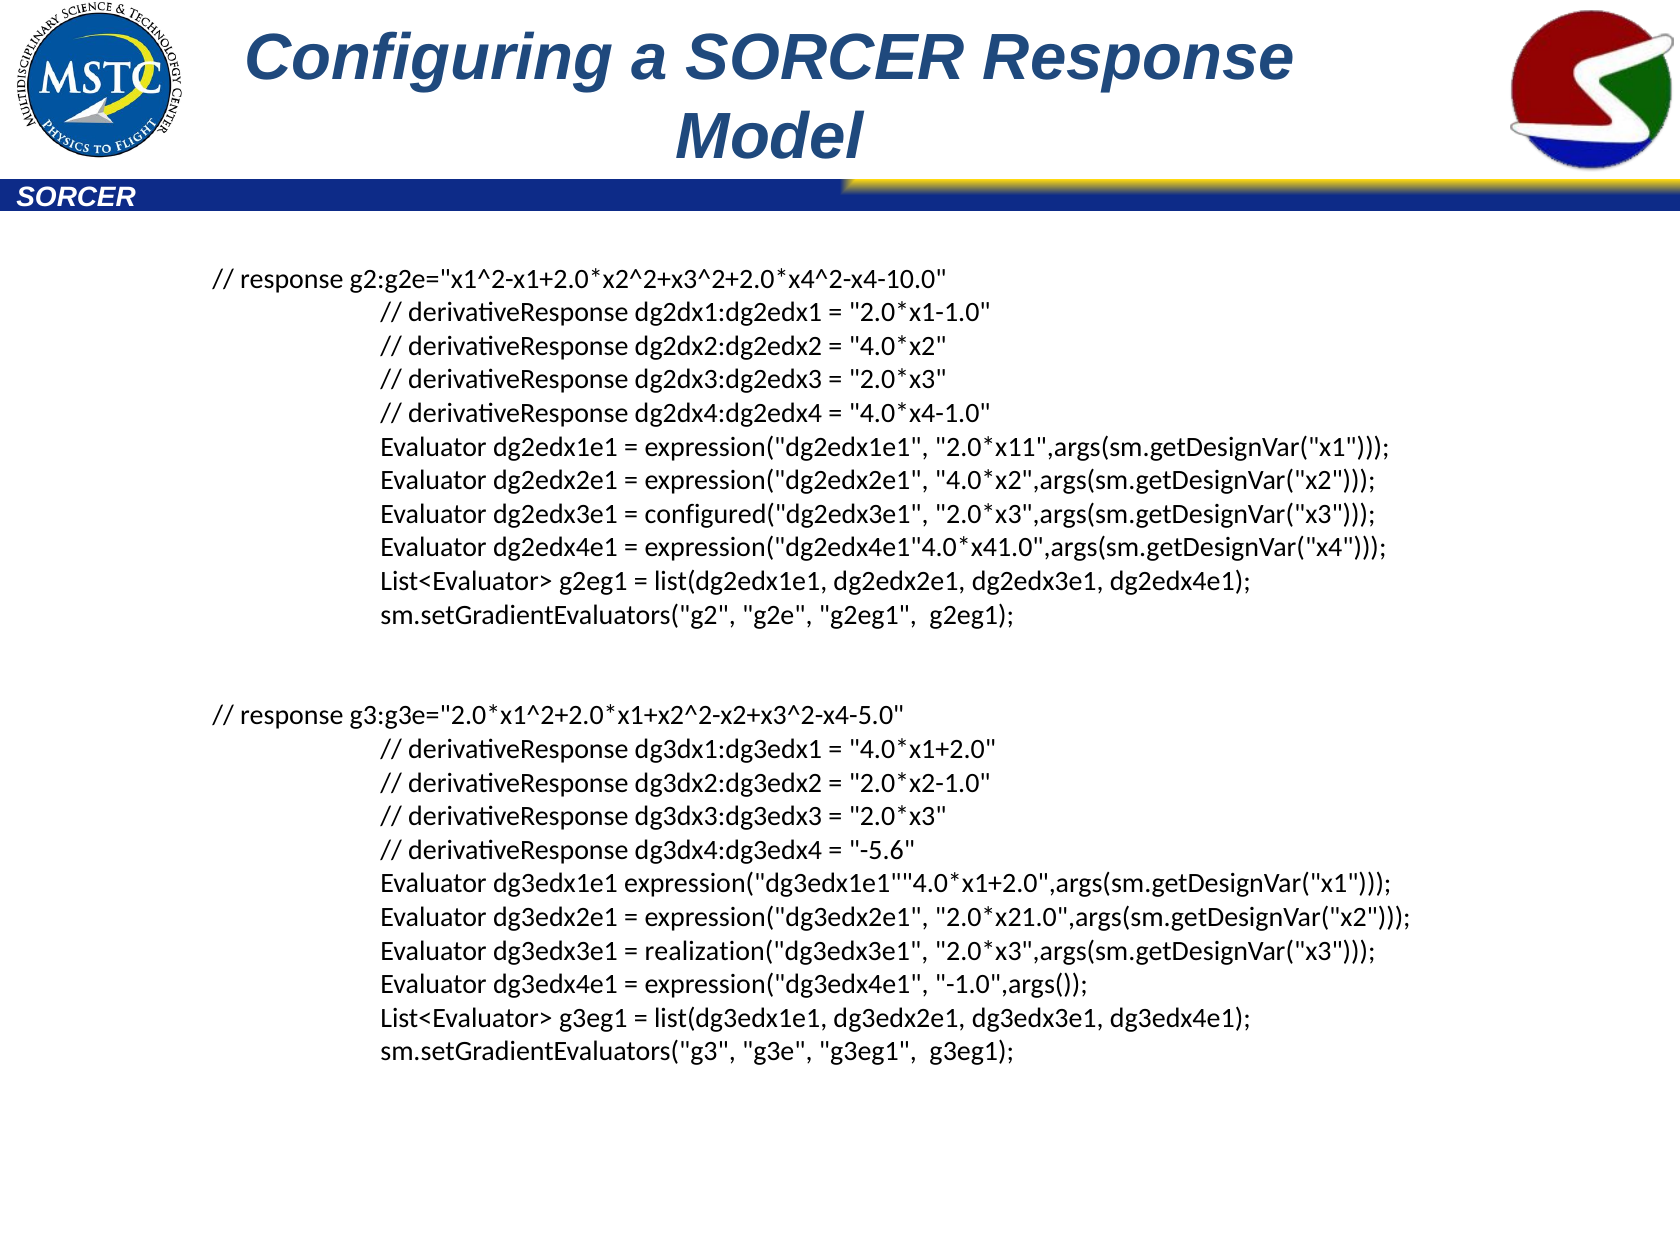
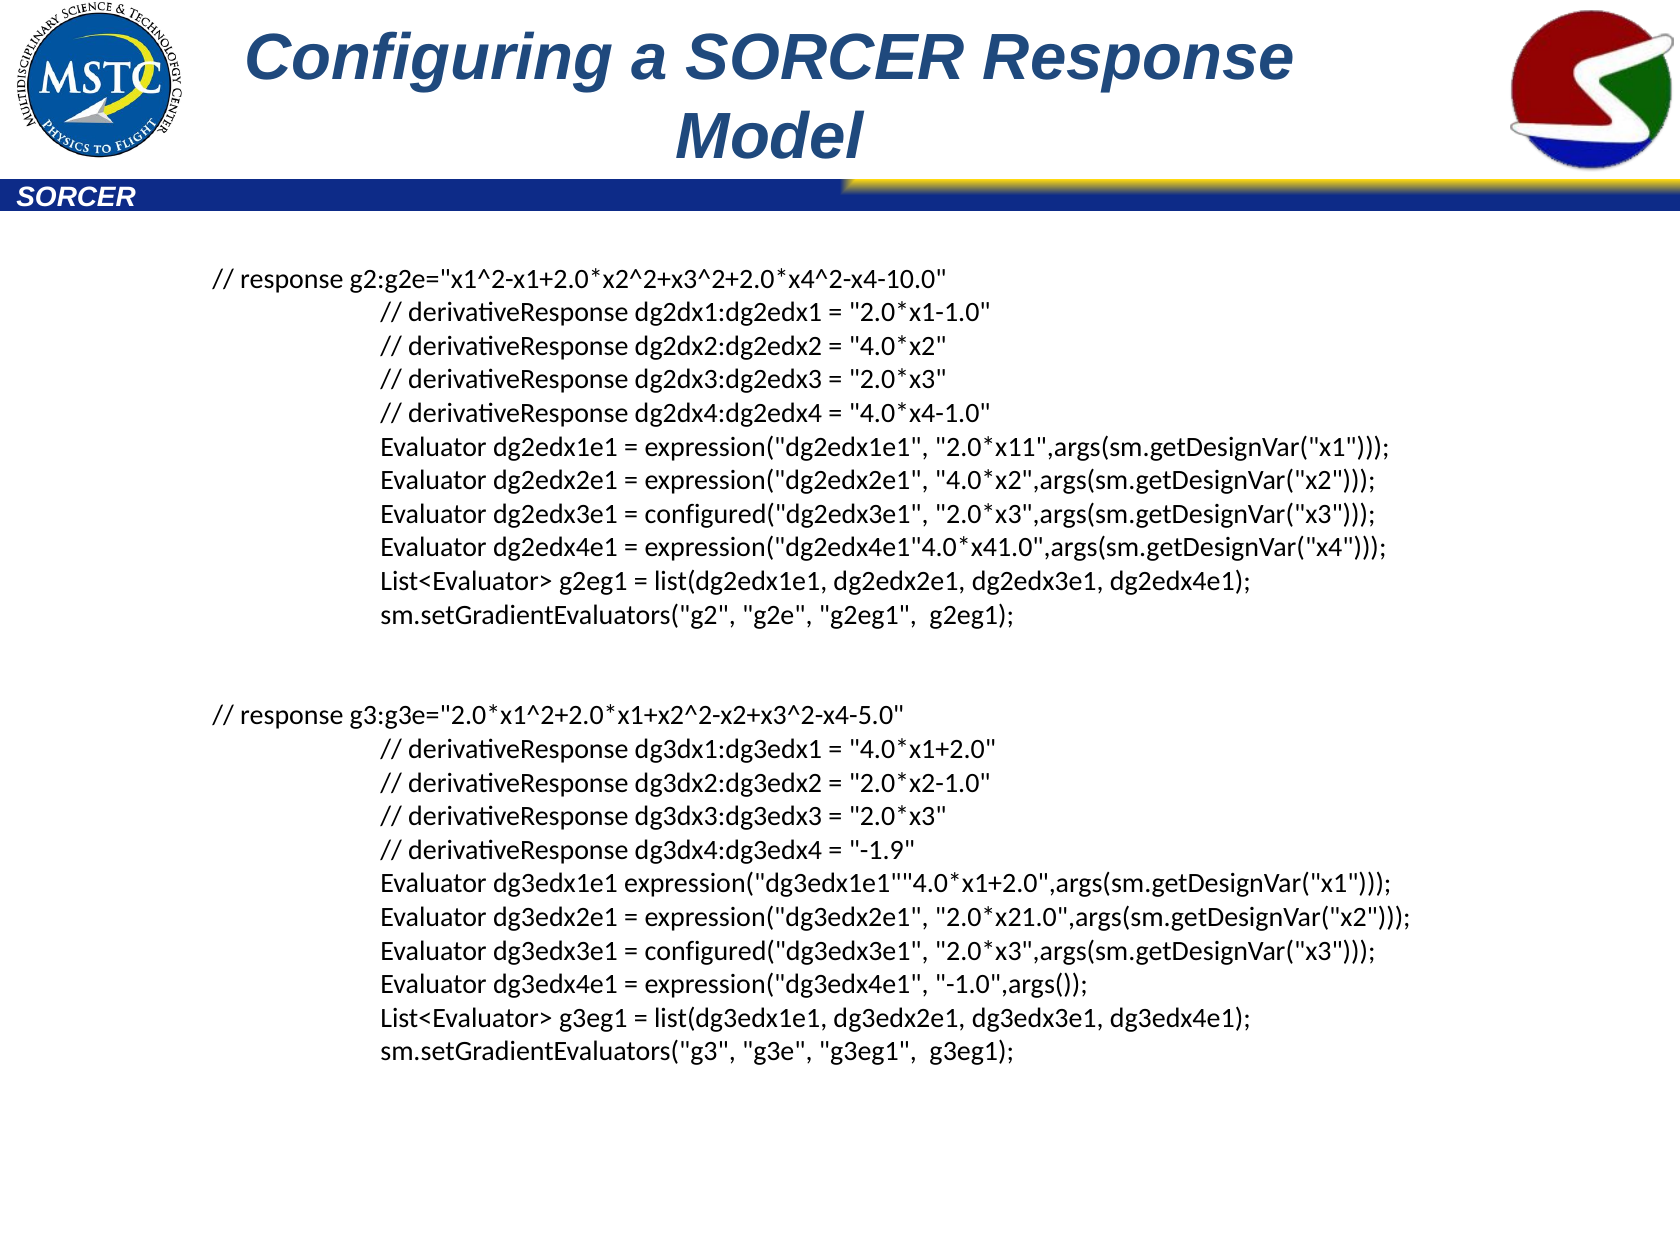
-5.6: -5.6 -> -1.9
realization("dg3edx3e1: realization("dg3edx3e1 -> configured("dg3edx3e1
